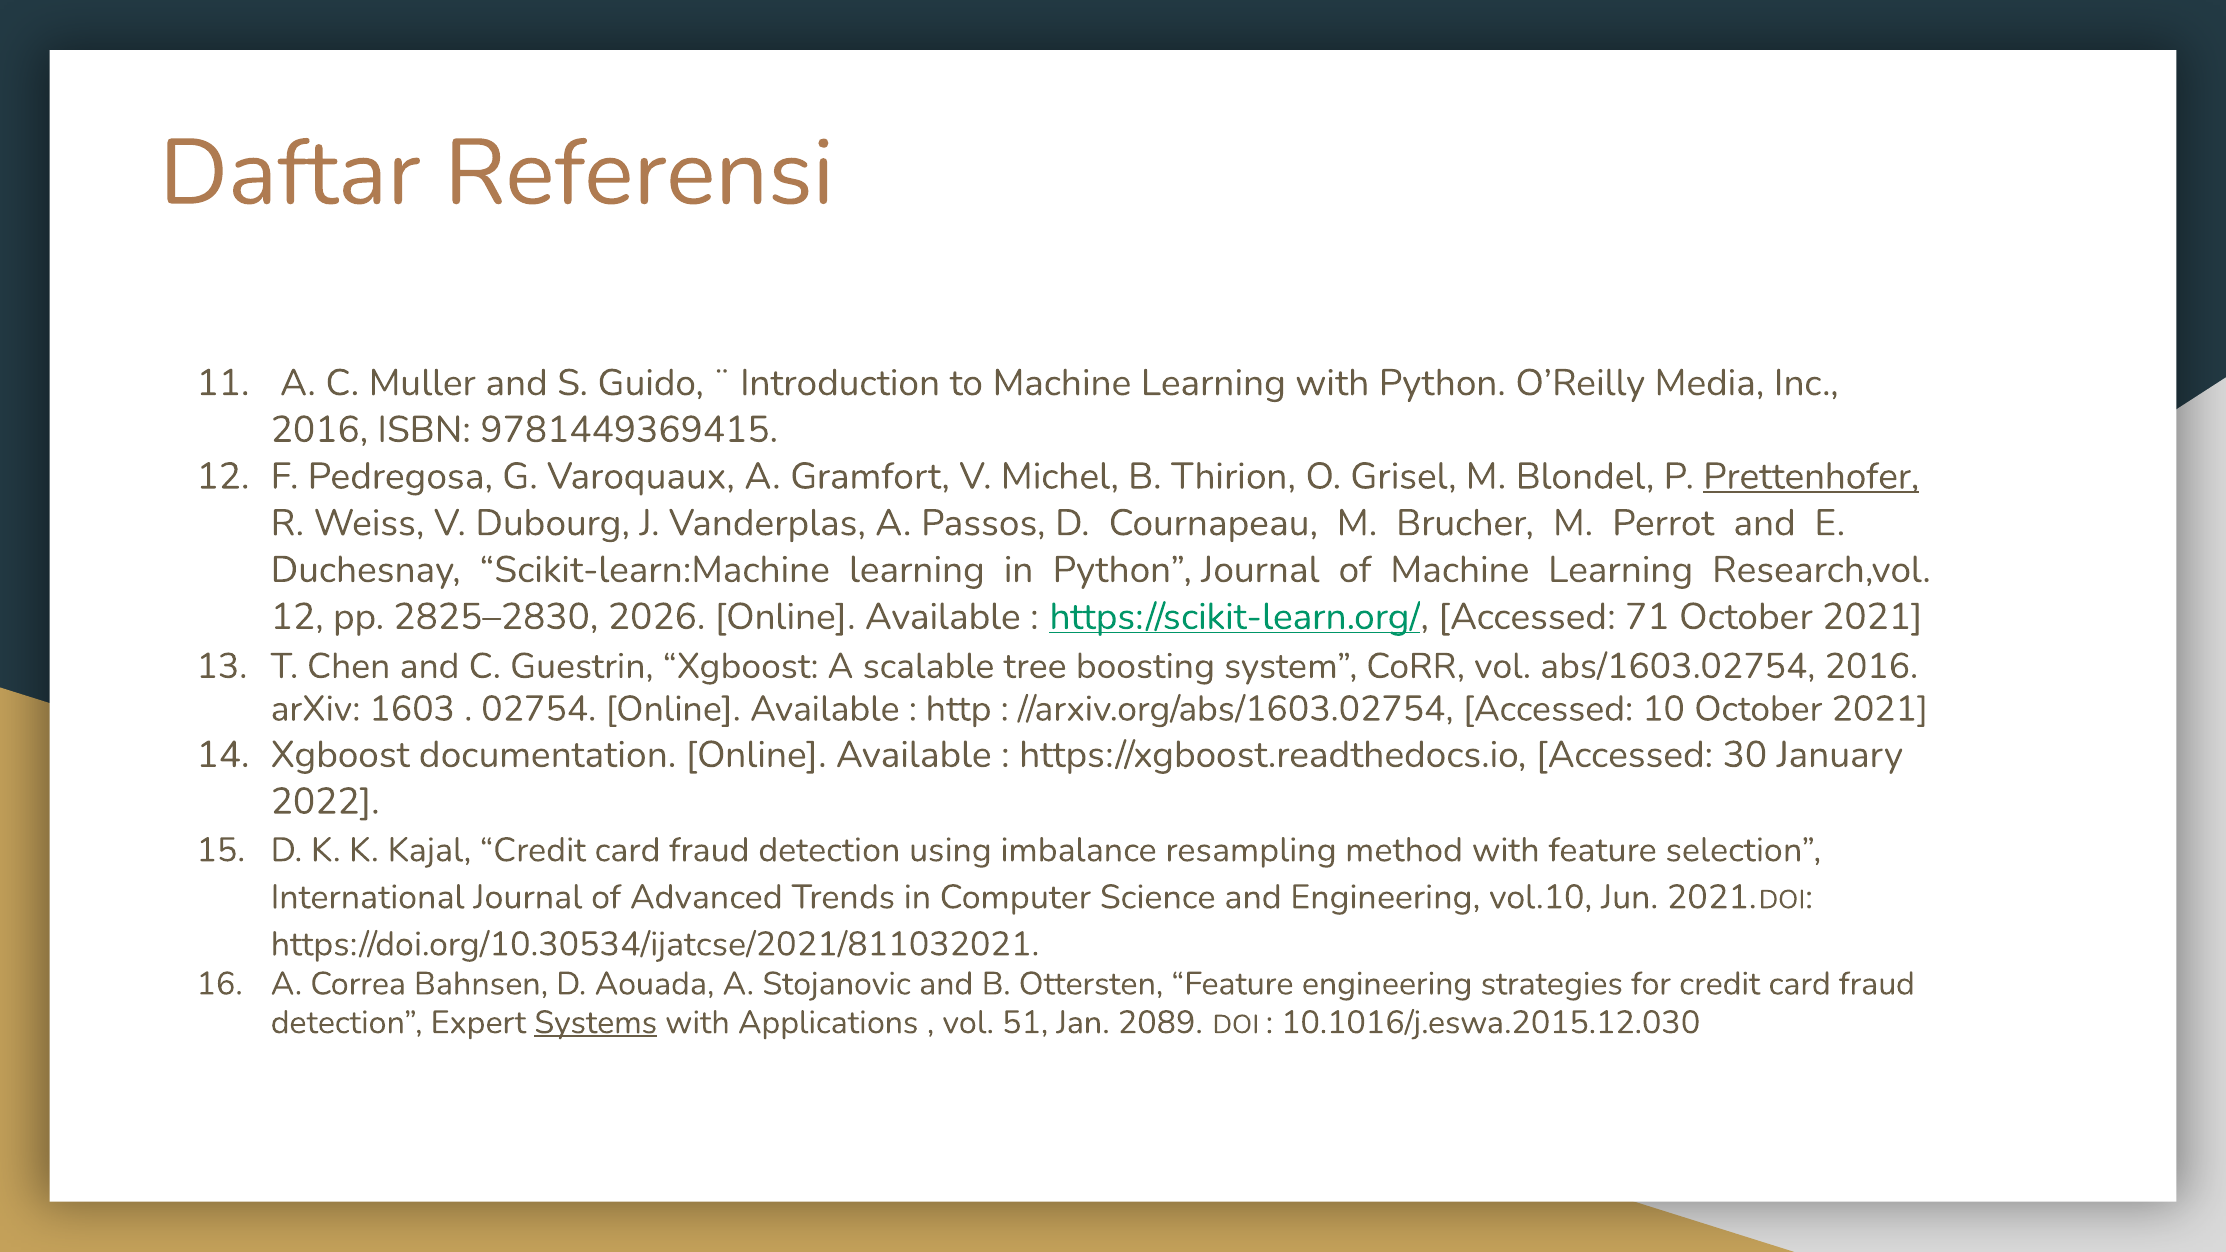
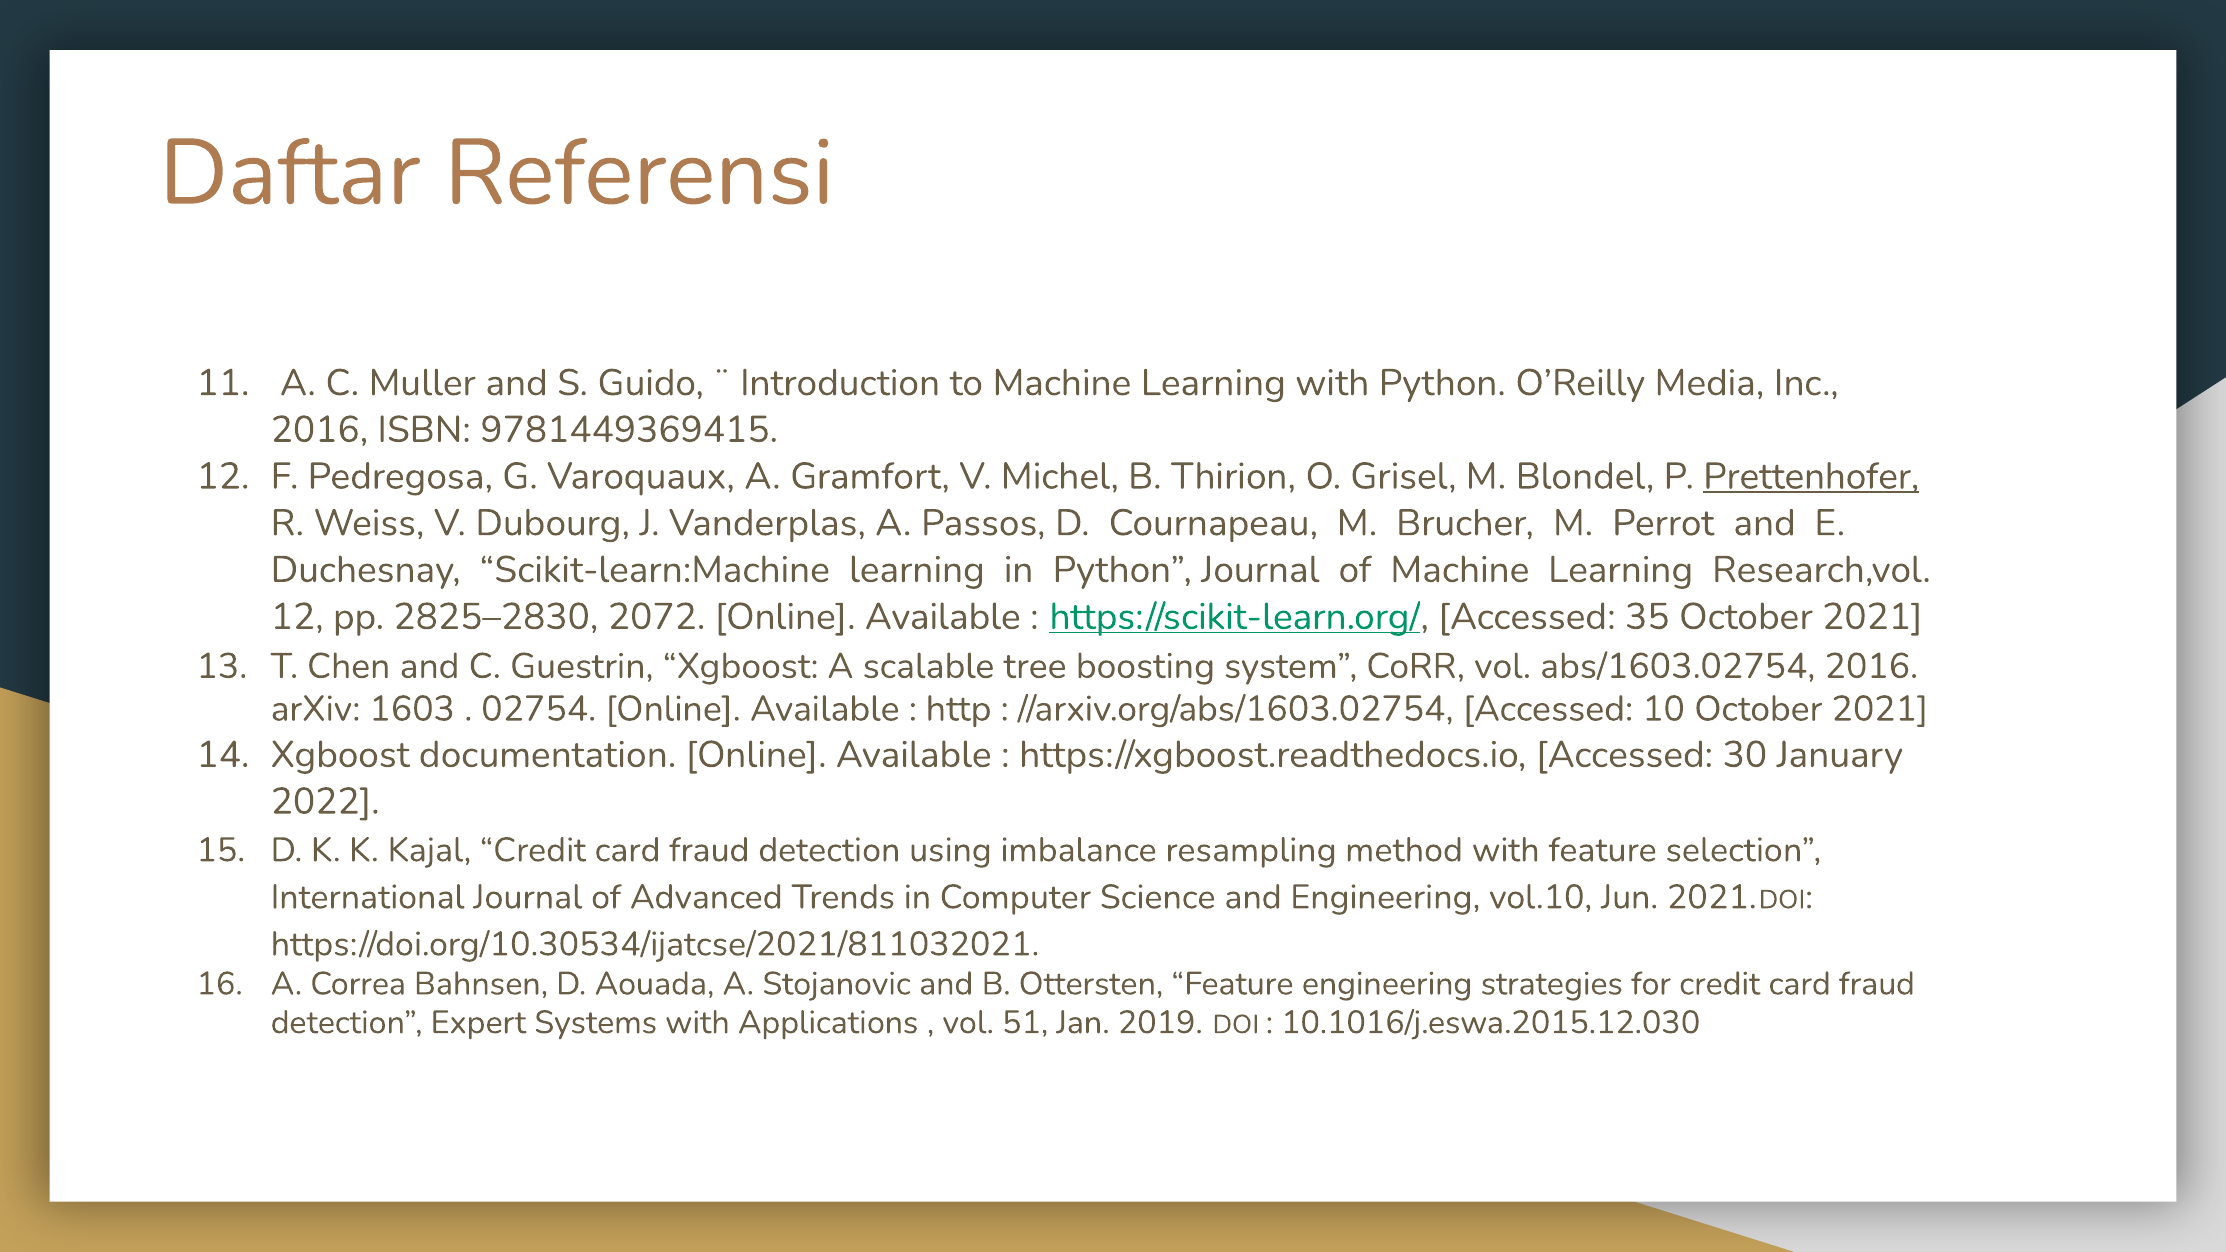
2026: 2026 -> 2072
71: 71 -> 35
Systems underline: present -> none
2089: 2089 -> 2019
